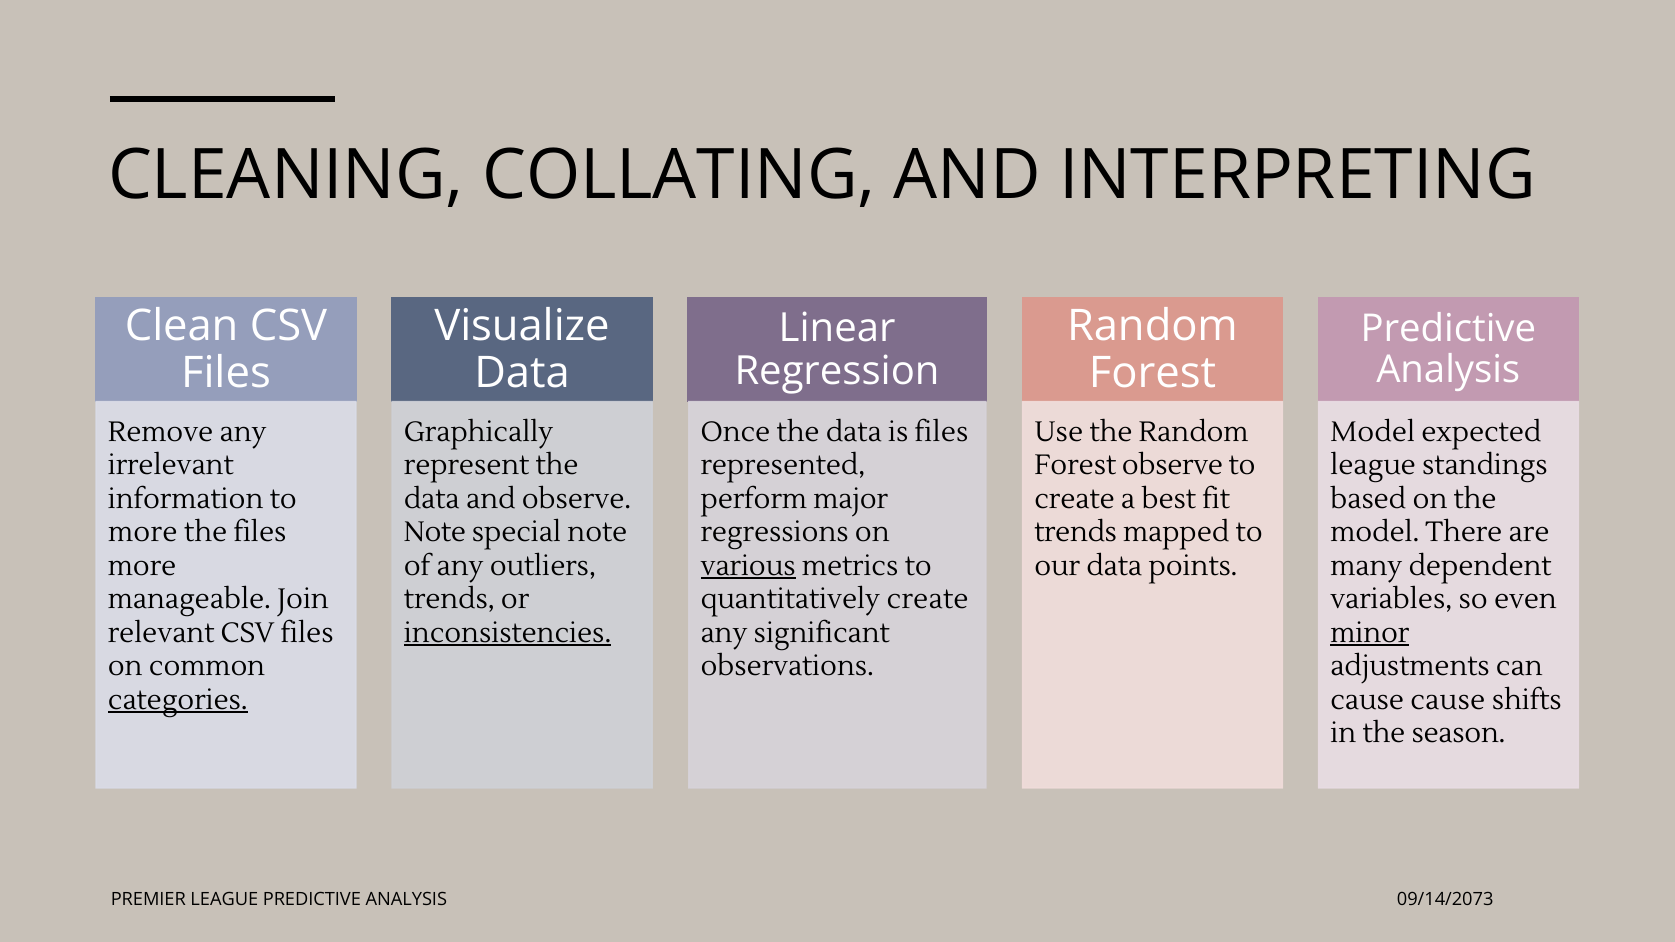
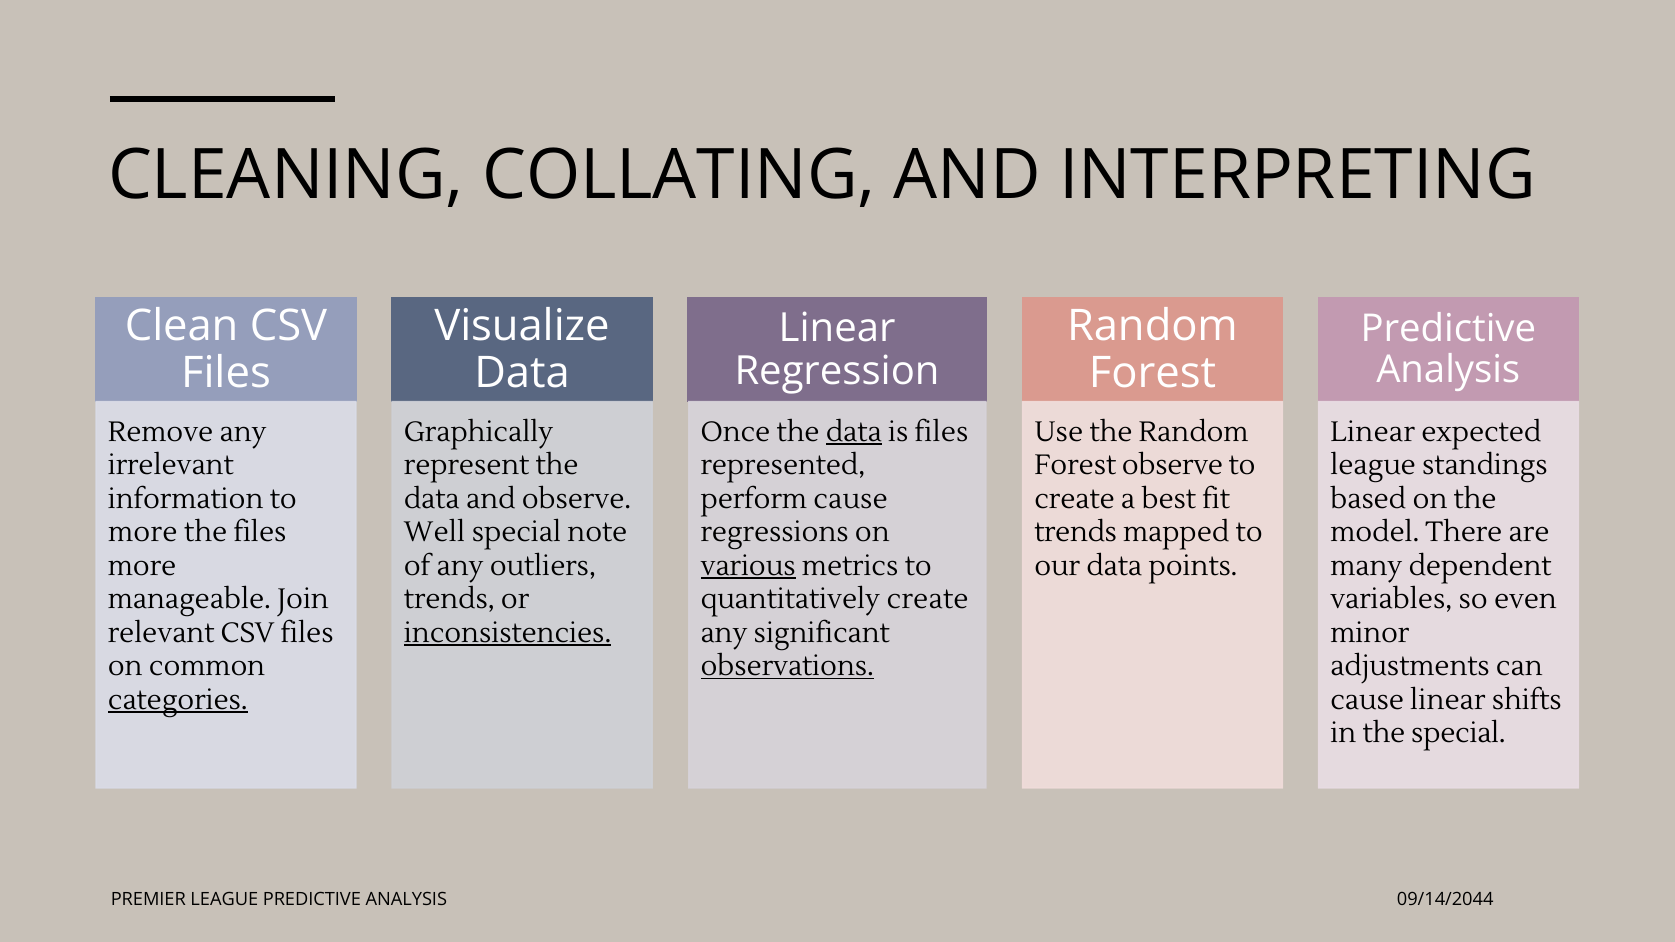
data at (854, 432) underline: none -> present
Model at (1373, 432): Model -> Linear
perform major: major -> cause
Note at (435, 533): Note -> Well
minor underline: present -> none
observations underline: none -> present
cause cause: cause -> linear
the season: season -> special
09/14/2073: 09/14/2073 -> 09/14/2044
